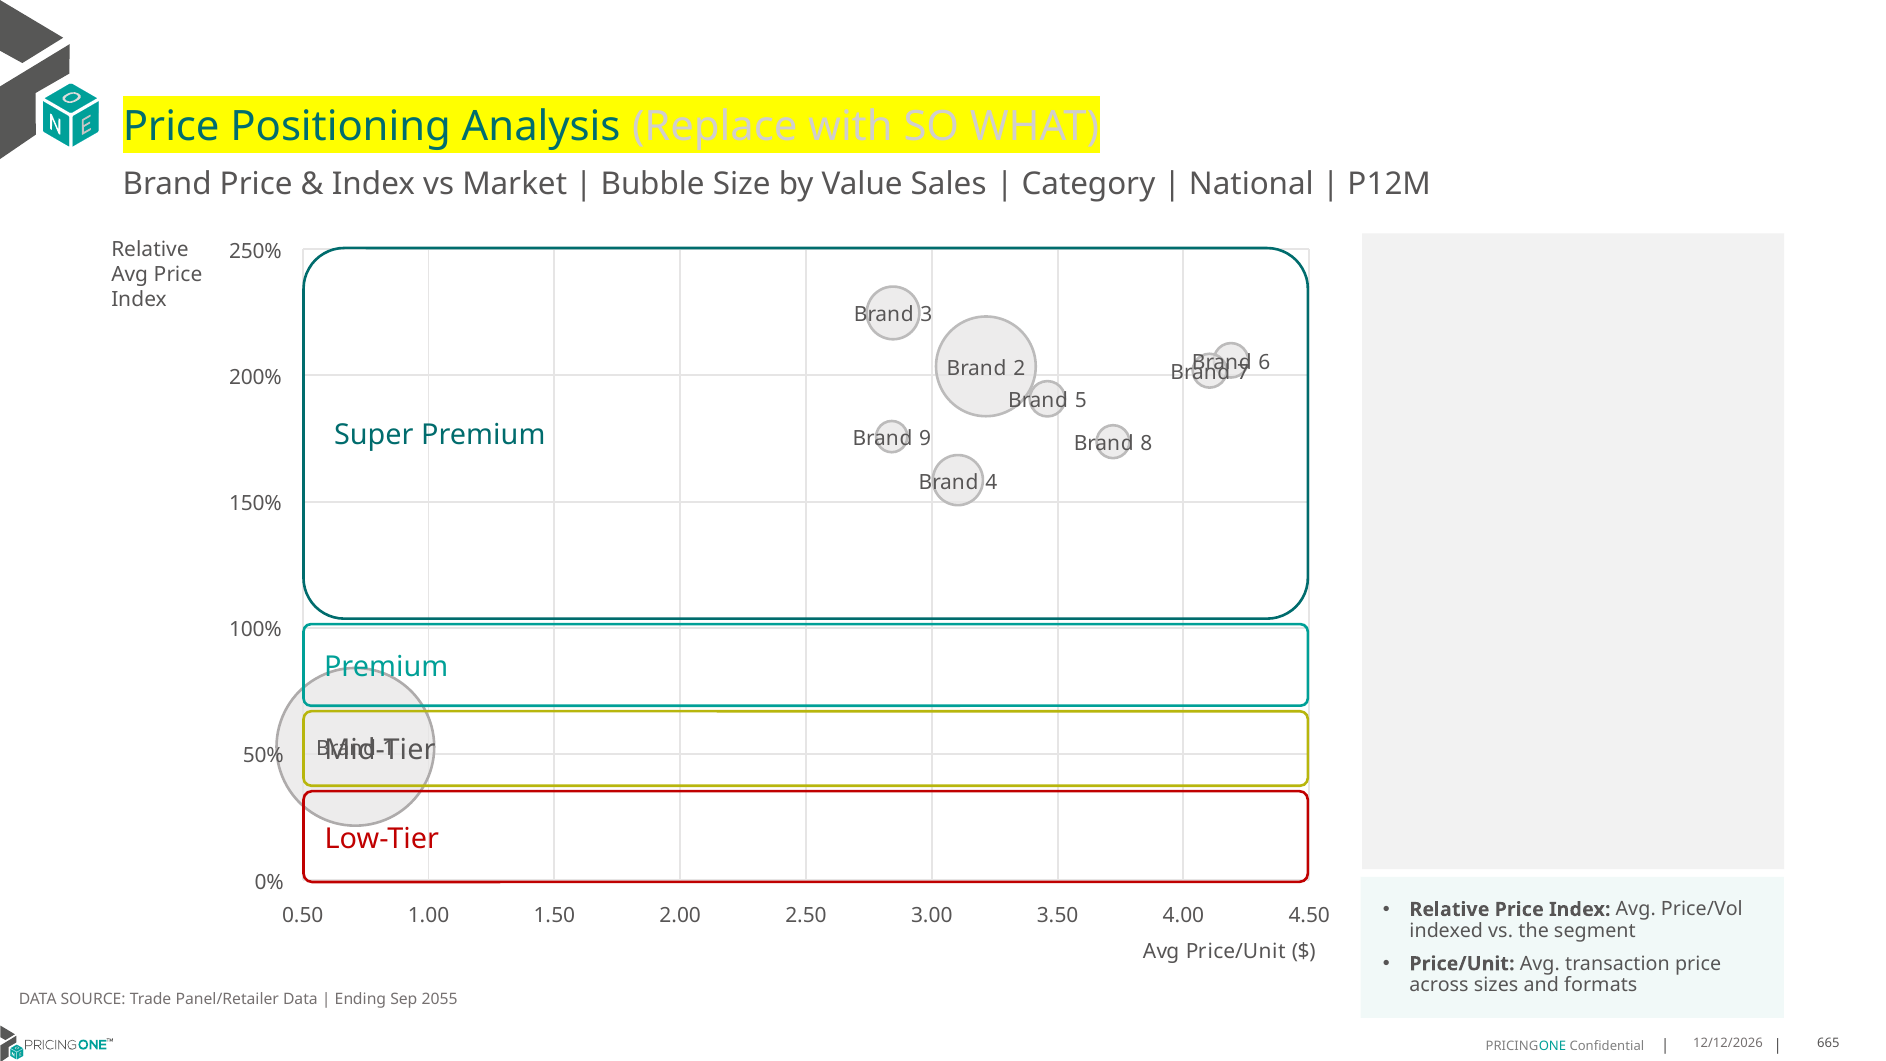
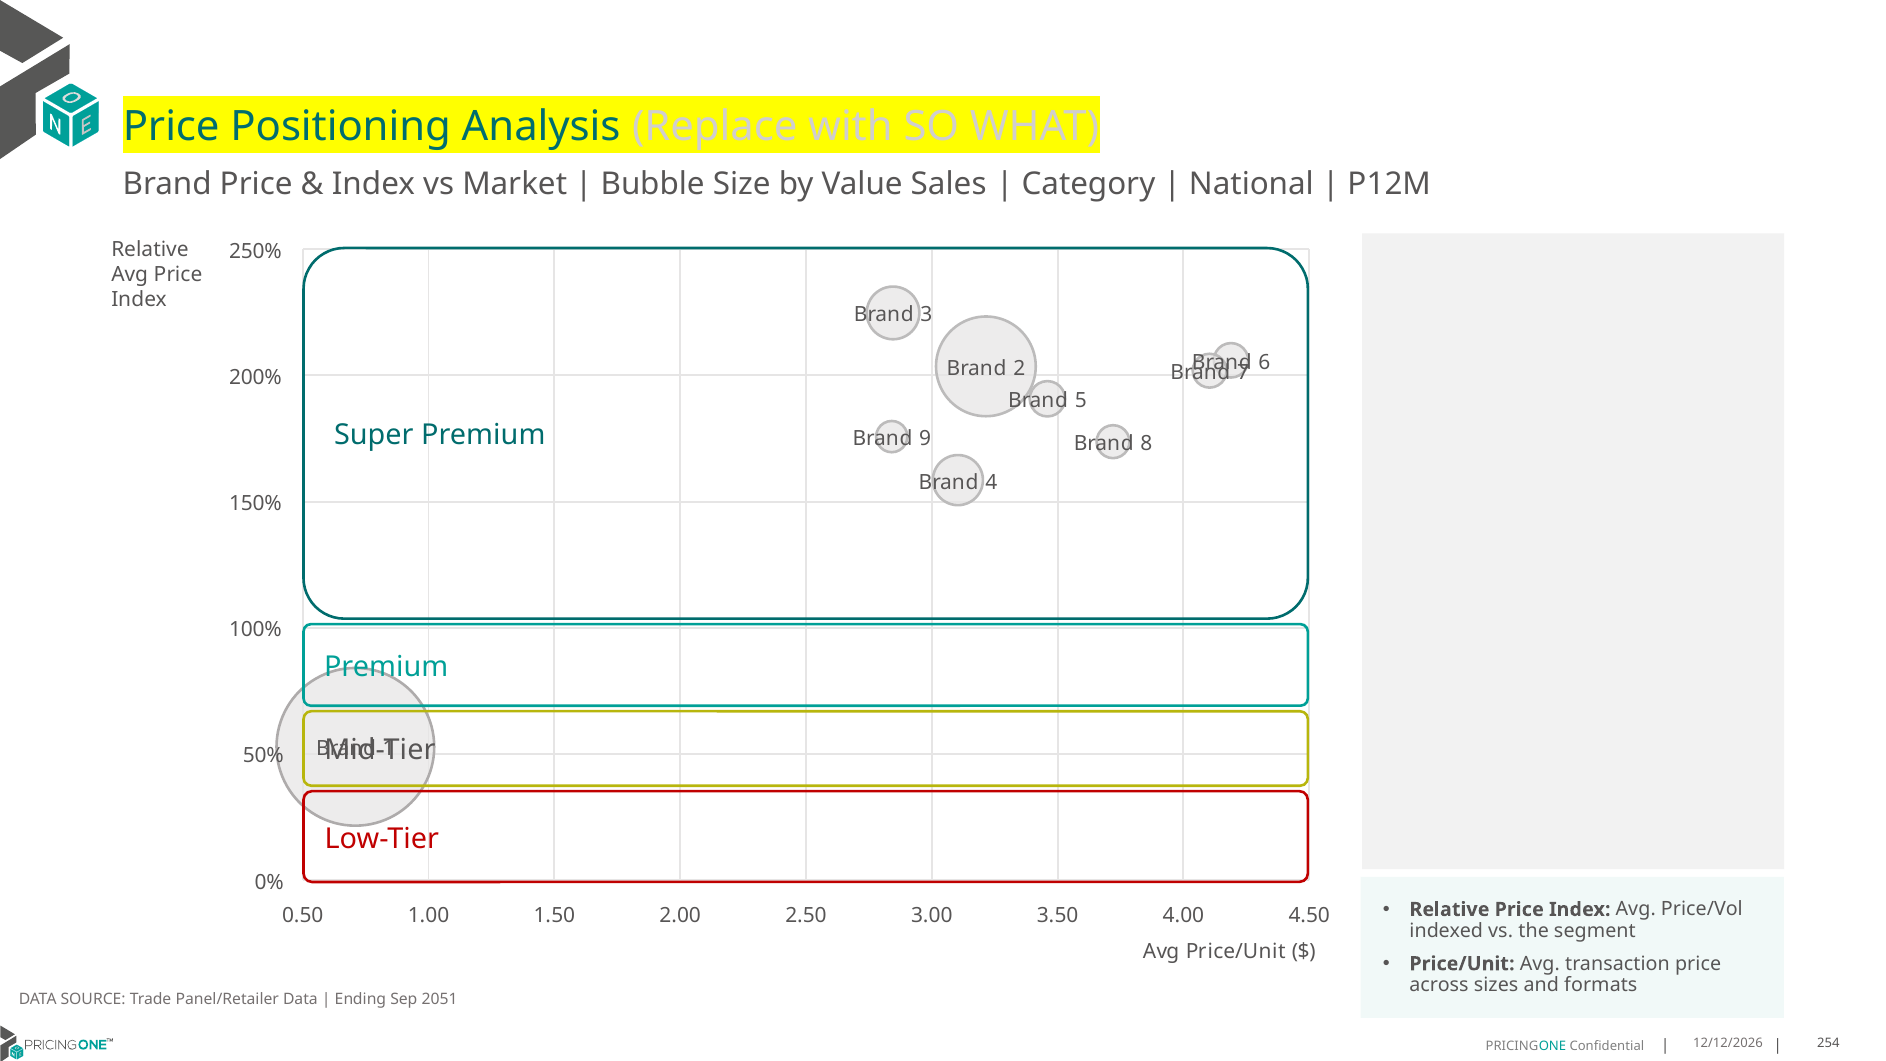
2055: 2055 -> 2051
665: 665 -> 254
